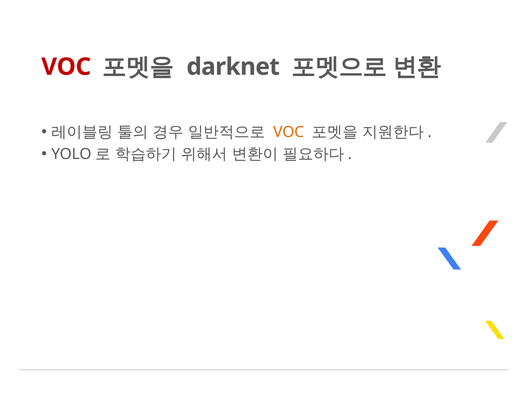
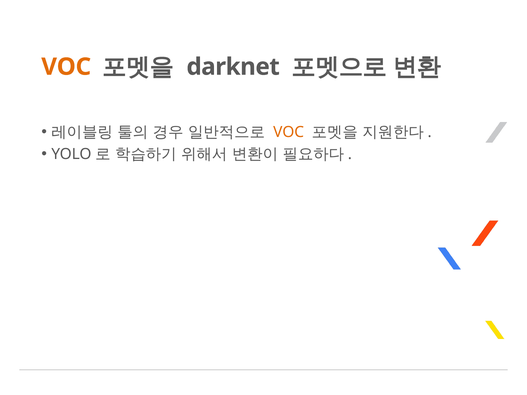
VOC at (66, 67) colour: red -> orange
